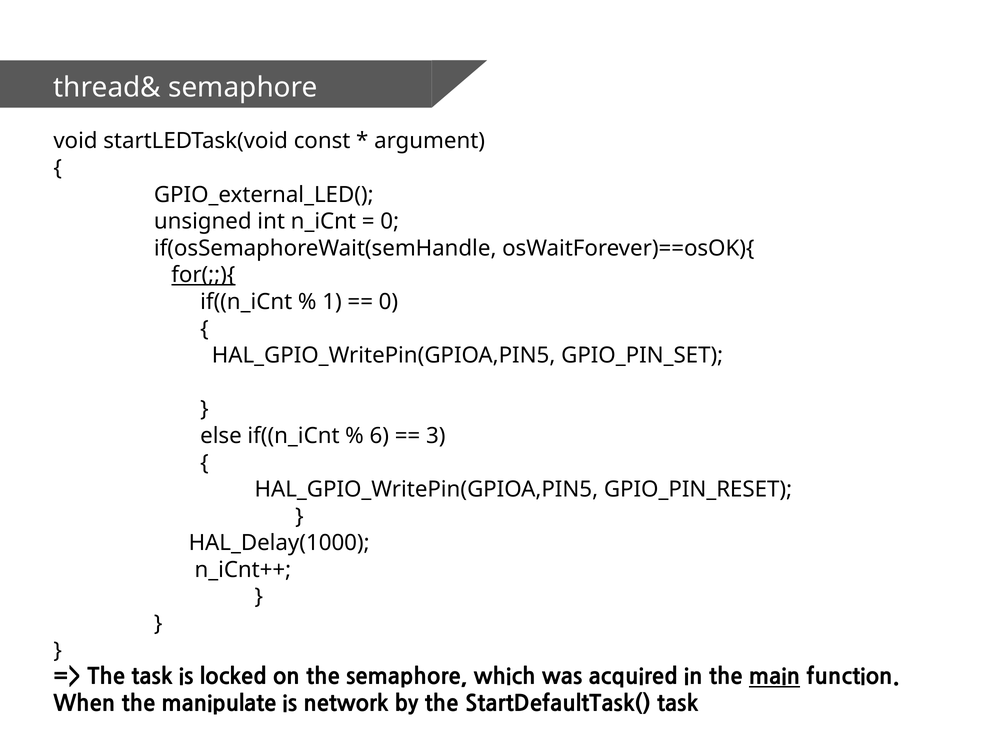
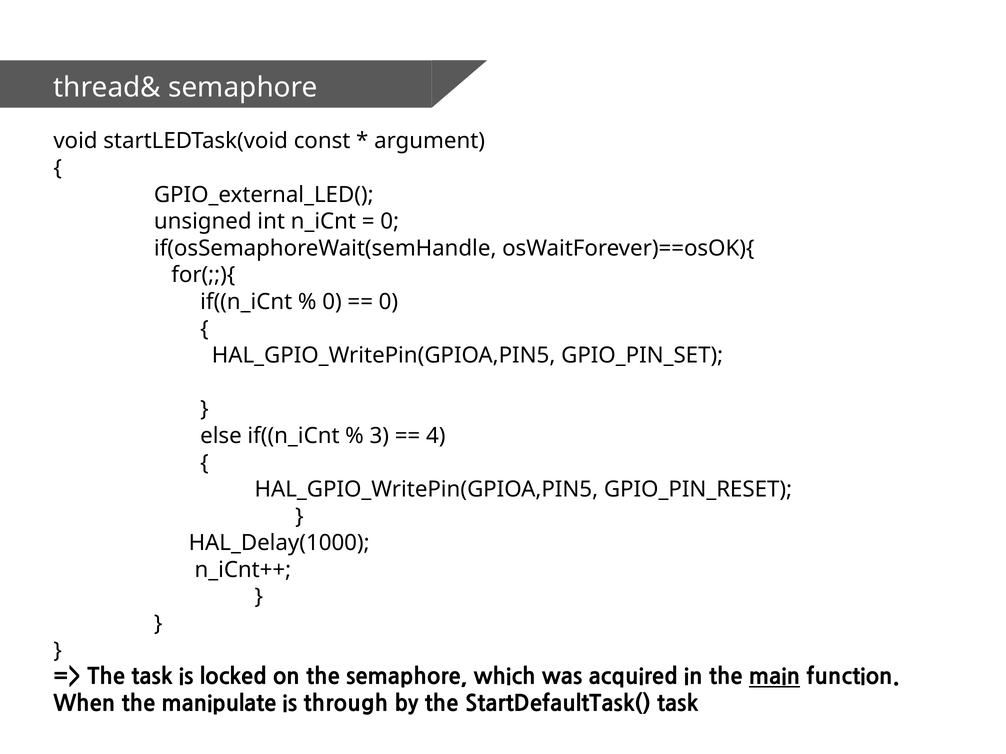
for(;;){ underline: present -> none
1 at (332, 302): 1 -> 0
6: 6 -> 3
3: 3 -> 4
network: network -> through
